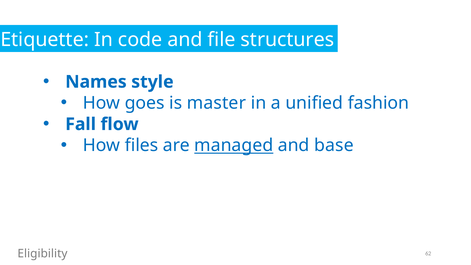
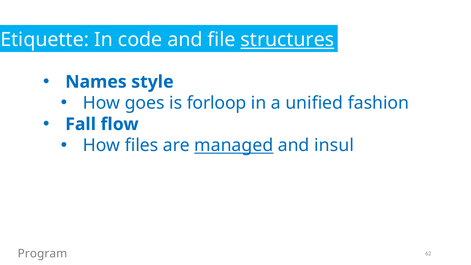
structures underline: none -> present
master: master -> forloop
base: base -> insul
Eligibility: Eligibility -> Program
